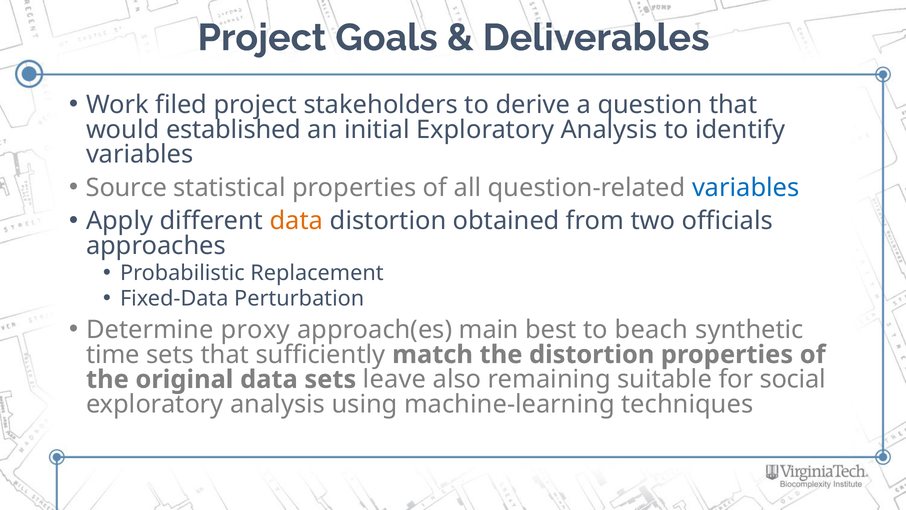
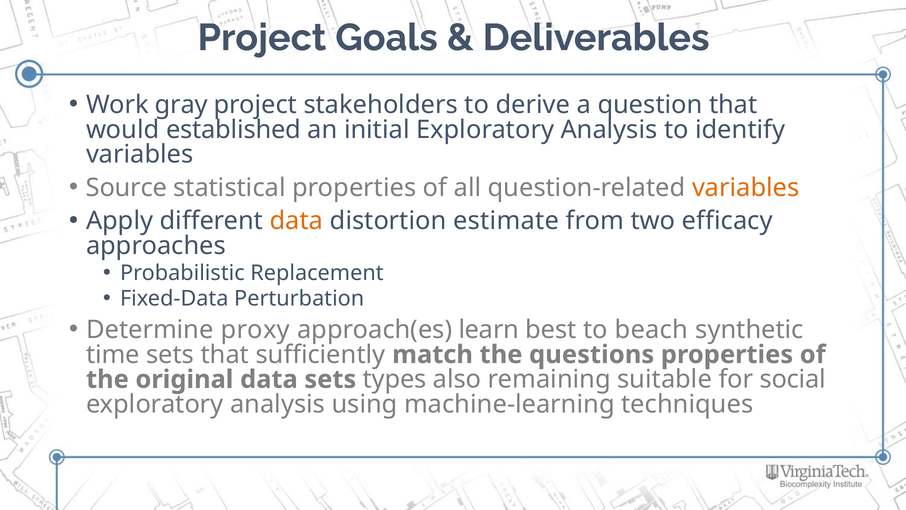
filed: filed -> gray
variables at (746, 188) colour: blue -> orange
obtained: obtained -> estimate
officials: officials -> efficacy
main: main -> learn
the distortion: distortion -> questions
leave: leave -> types
